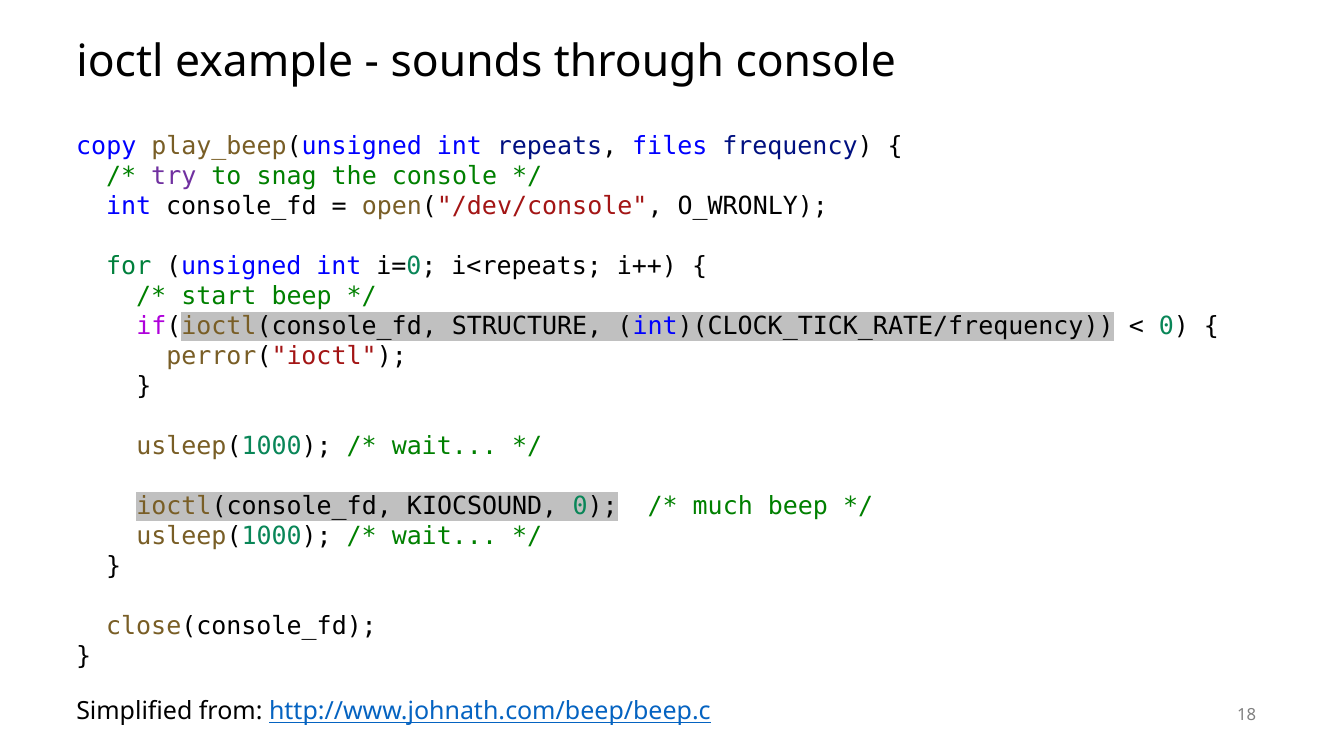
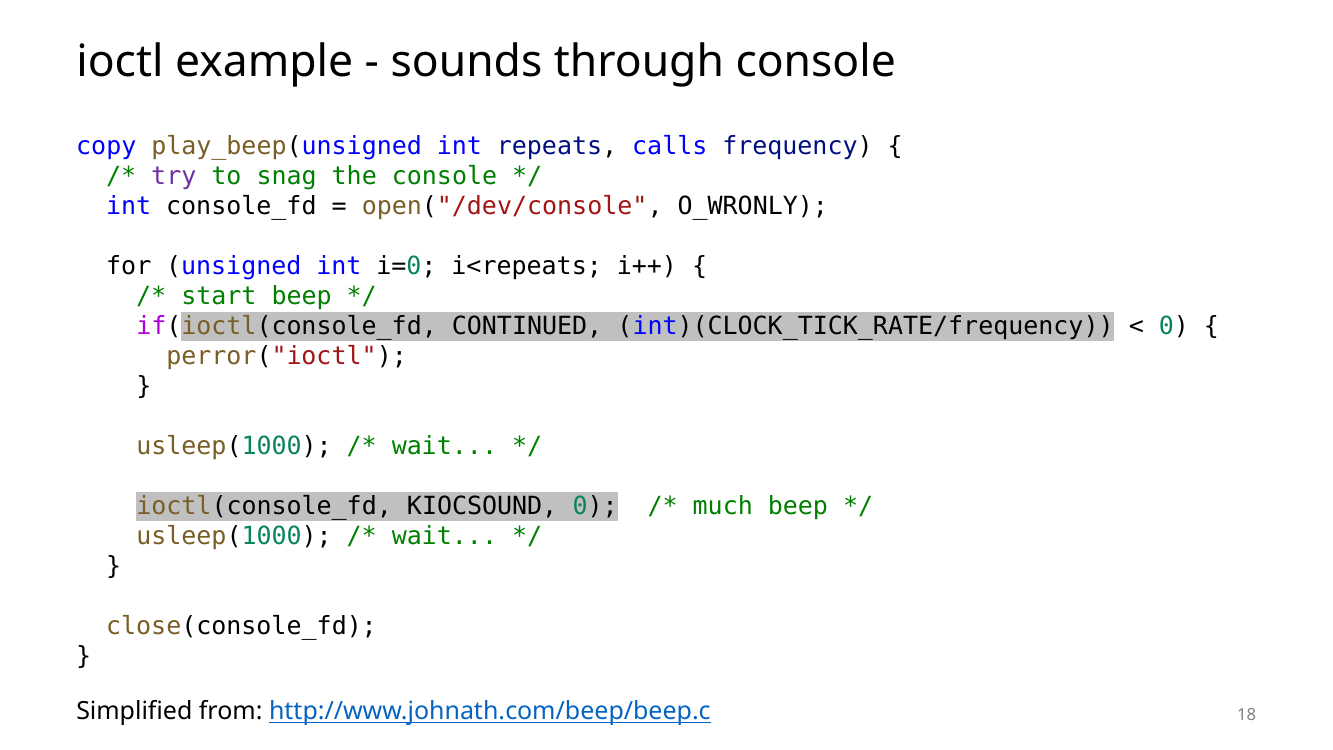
files: files -> calls
for colour: green -> black
STRUCTURE: STRUCTURE -> CONTINUED
